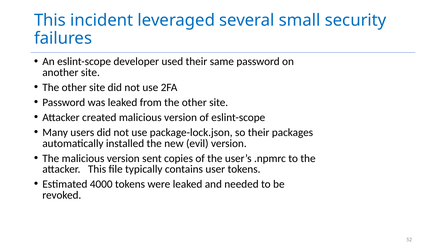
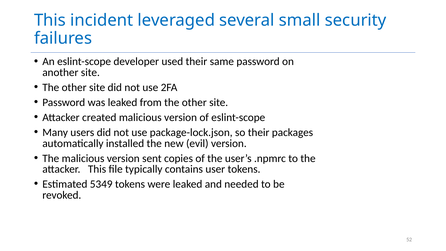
4000: 4000 -> 5349
